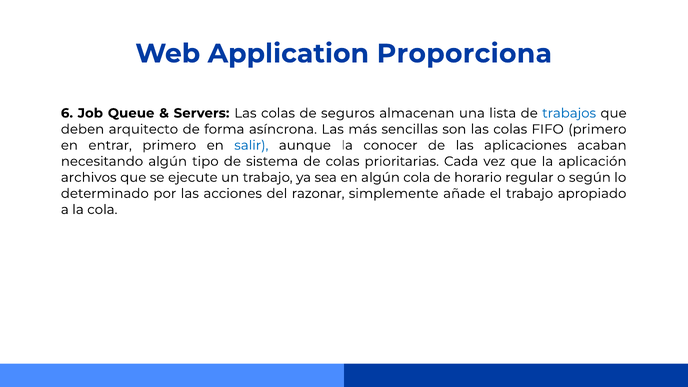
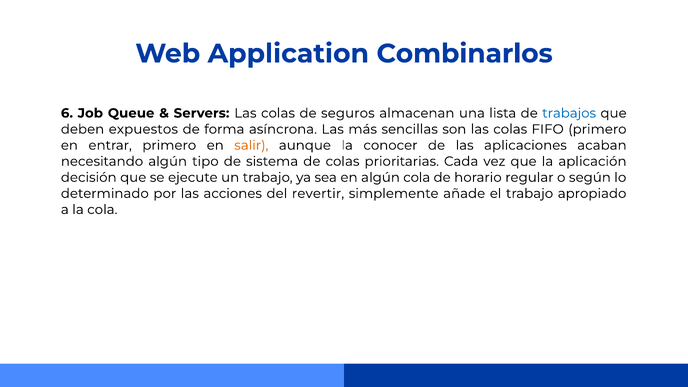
Proporciona: Proporciona -> Combinarlos
arquitecto: arquitecto -> expuestos
salir colour: blue -> orange
archivos: archivos -> decisión
razonar: razonar -> revertir
